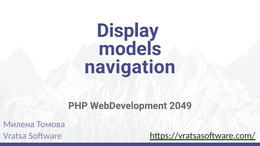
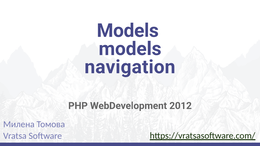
Display at (128, 31): Display -> Models
2049: 2049 -> 2012
